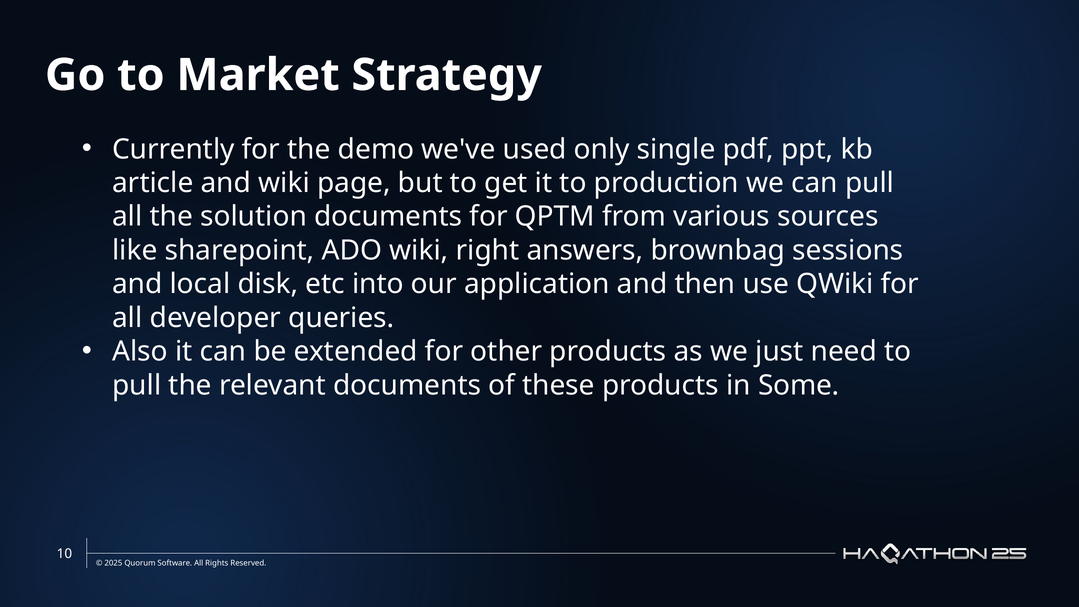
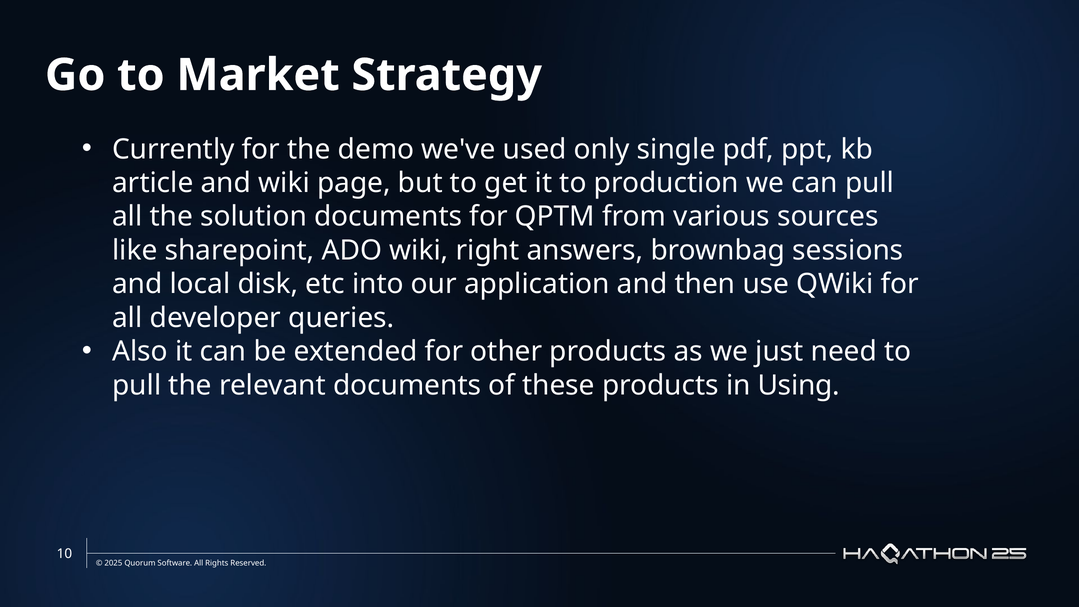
Some: Some -> Using
